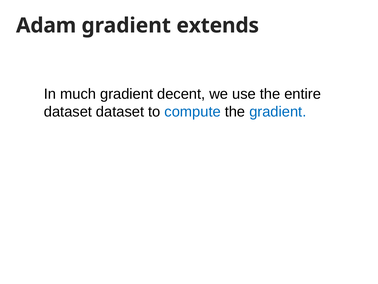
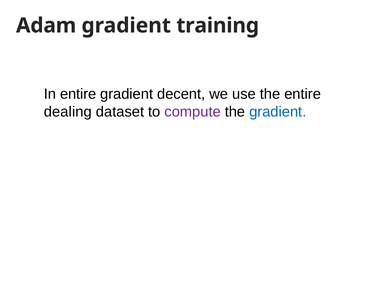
extends: extends -> training
In much: much -> entire
dataset at (68, 112): dataset -> dealing
compute colour: blue -> purple
